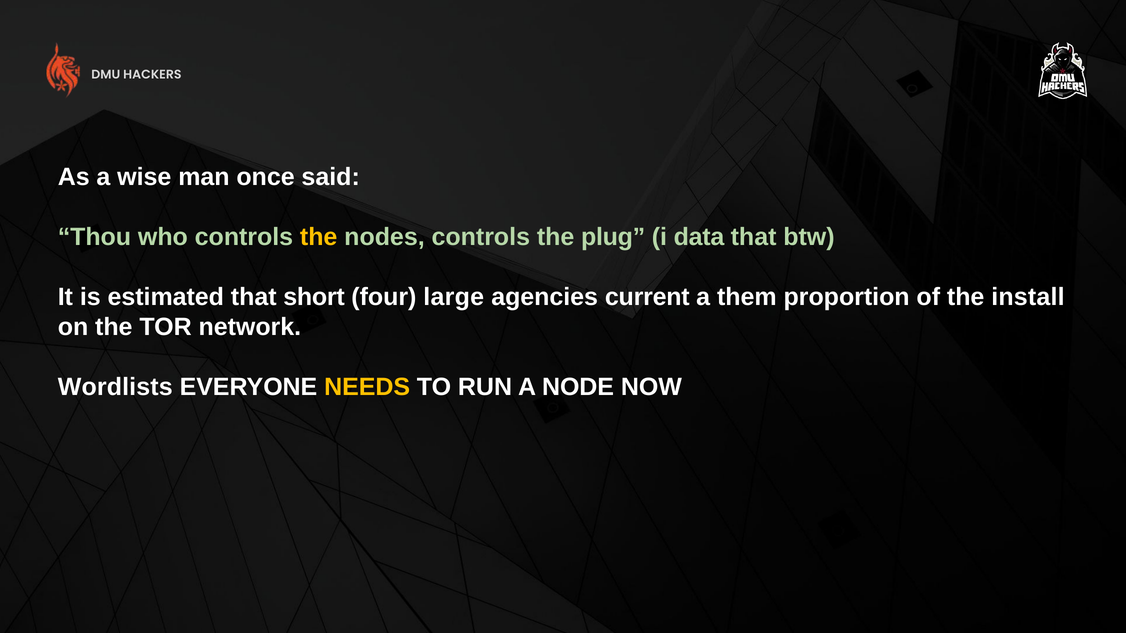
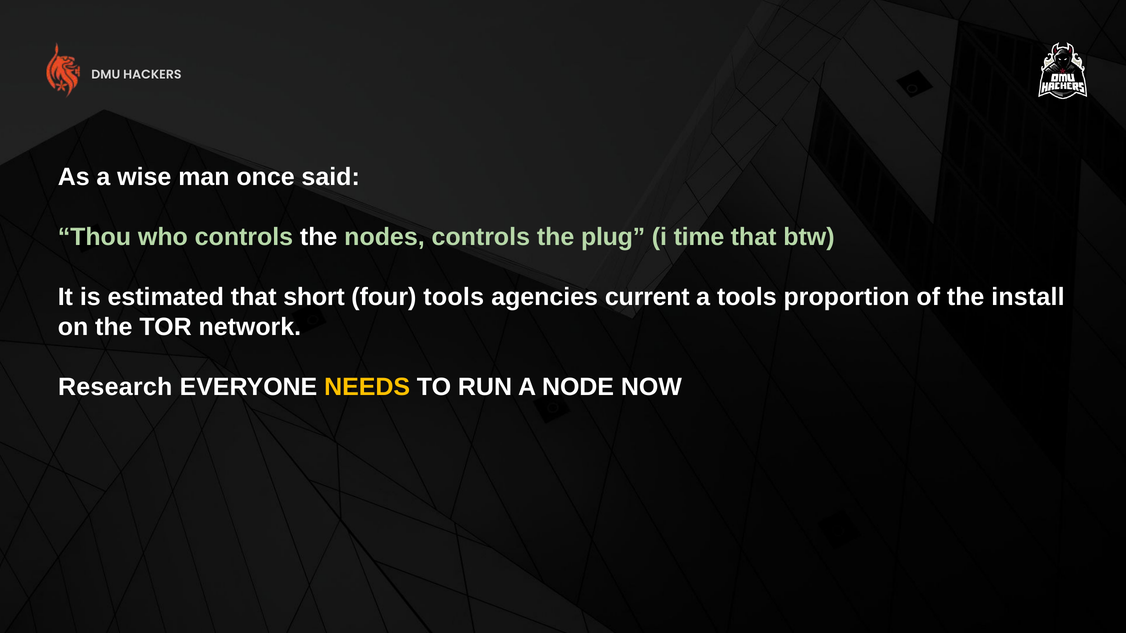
the at (319, 237) colour: yellow -> white
data: data -> time
four large: large -> tools
a them: them -> tools
Wordlists: Wordlists -> Research
